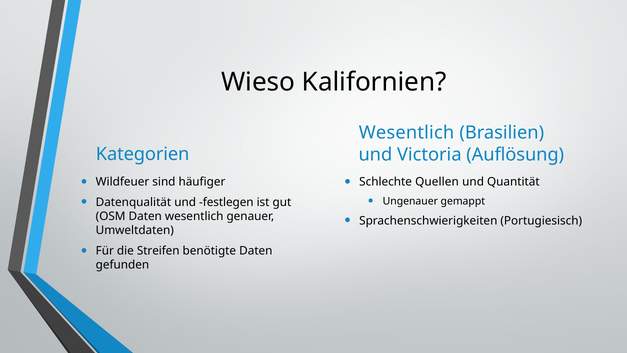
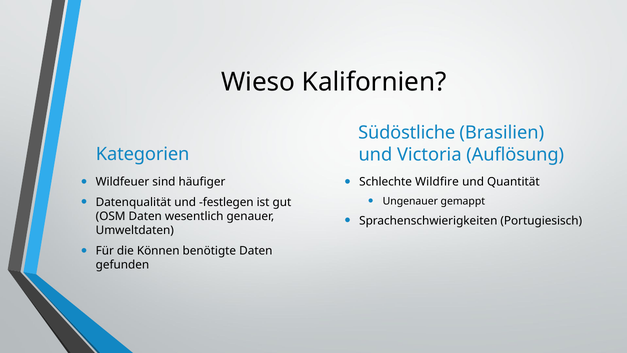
Wesentlich at (407, 133): Wesentlich -> Südöstliche
Quellen: Quellen -> Wildfire
Streifen: Streifen -> Können
